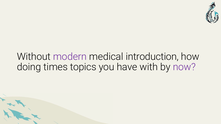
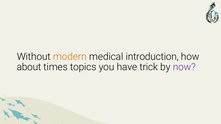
modern colour: purple -> orange
doing: doing -> about
with: with -> trick
